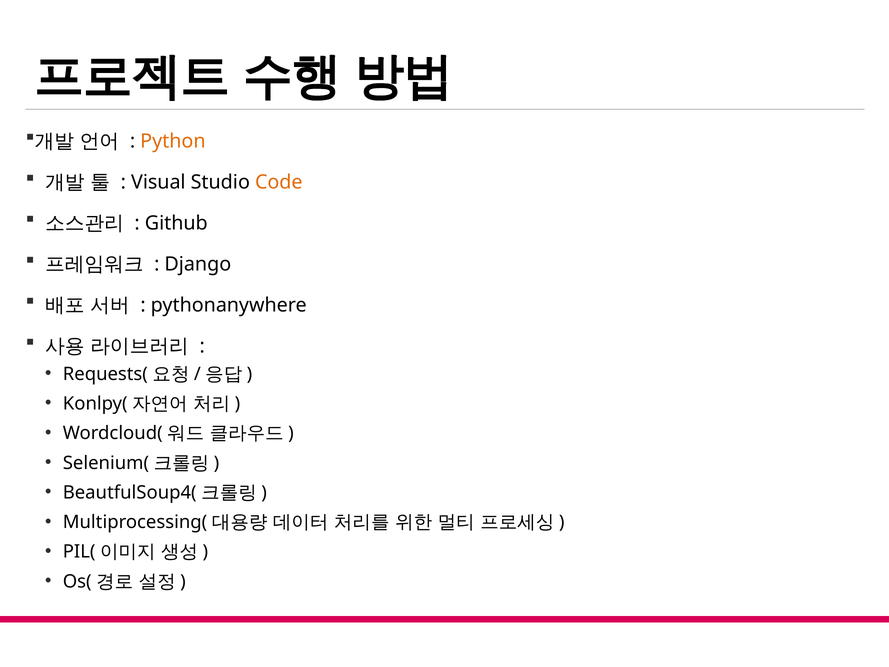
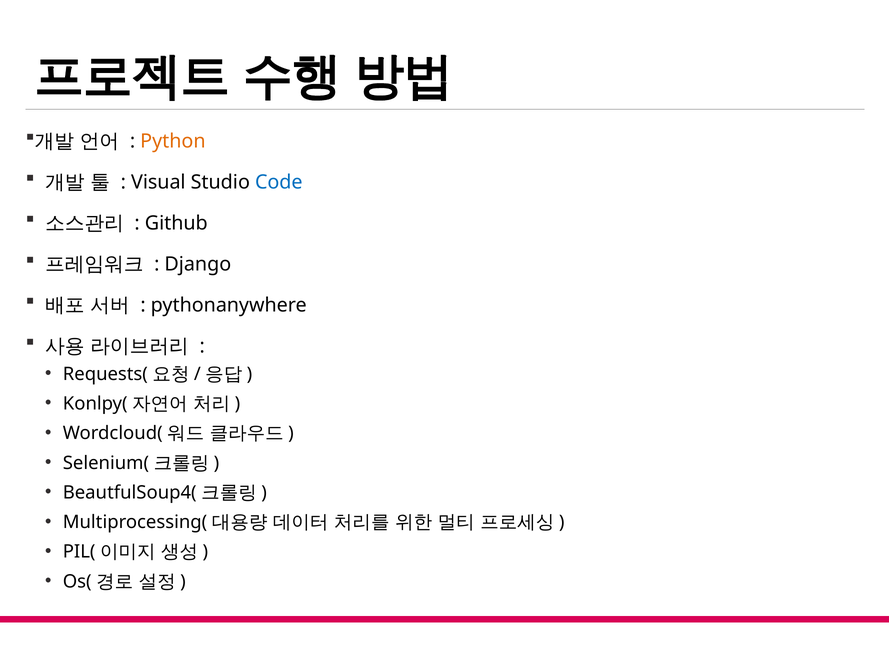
Code colour: orange -> blue
